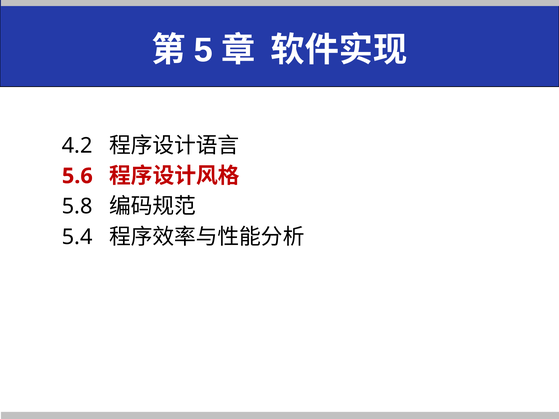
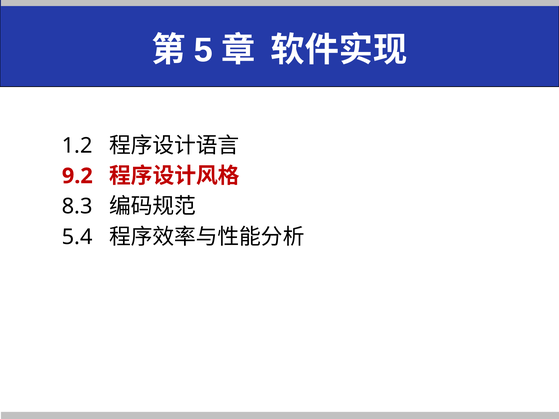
4.2: 4.2 -> 1.2
5.6: 5.6 -> 9.2
5.8: 5.8 -> 8.3
